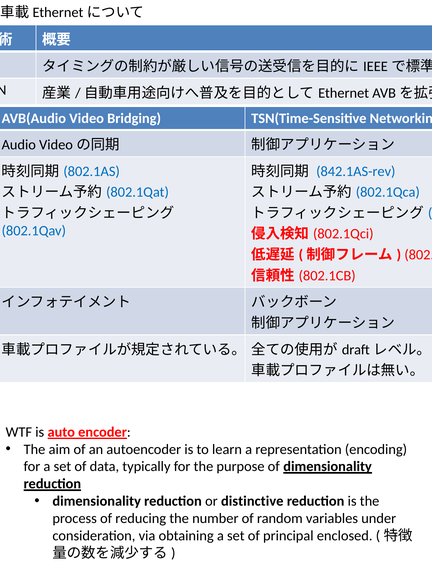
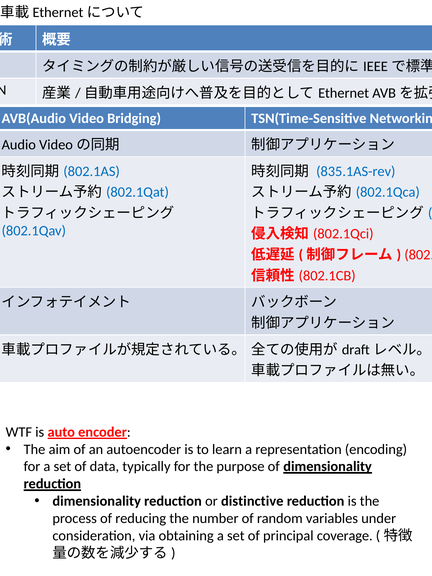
842.1AS-rev: 842.1AS-rev -> 835.1AS-rev
enclosed: enclosed -> coverage
